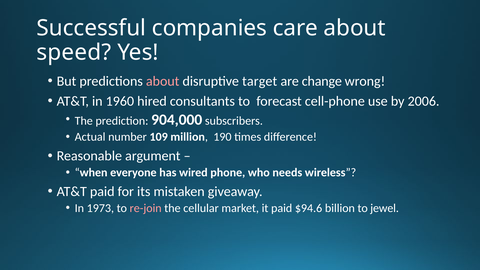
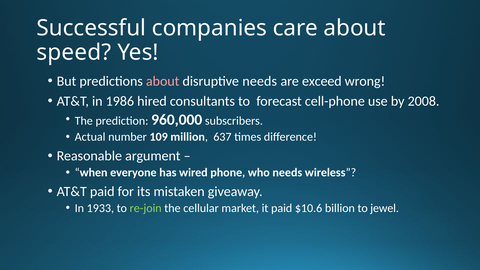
disruptive target: target -> needs
change: change -> exceed
1960: 1960 -> 1986
2006: 2006 -> 2008
904,000: 904,000 -> 960,000
190: 190 -> 637
1973: 1973 -> 1933
re-join colour: pink -> light green
$94.6: $94.6 -> $10.6
